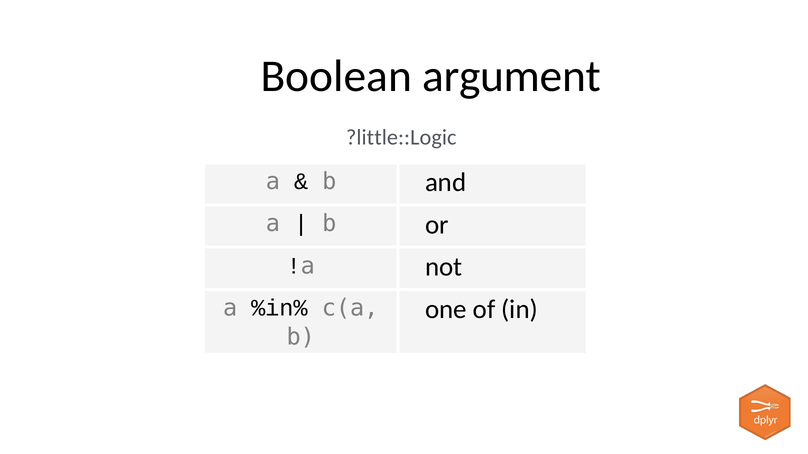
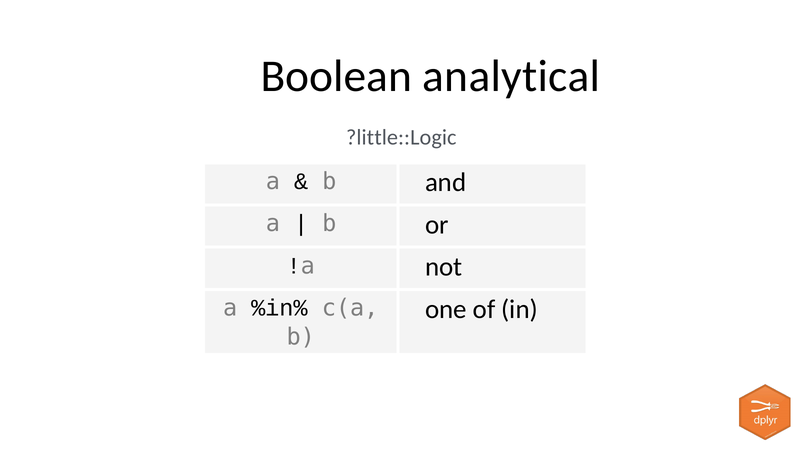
argument: argument -> analytical
